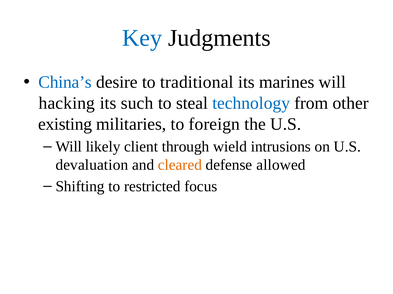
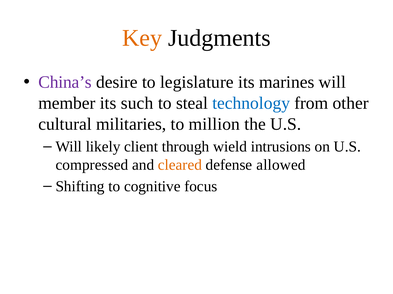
Key colour: blue -> orange
China’s colour: blue -> purple
traditional: traditional -> legislature
hacking: hacking -> member
existing: existing -> cultural
foreign: foreign -> million
devaluation: devaluation -> compressed
restricted: restricted -> cognitive
